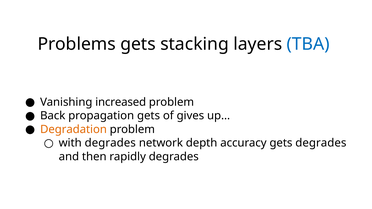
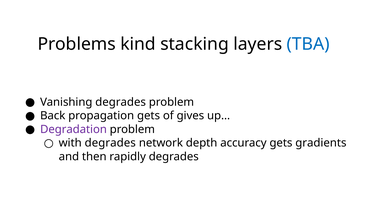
Problems gets: gets -> kind
Vanishing increased: increased -> degrades
Degradation colour: orange -> purple
gets degrades: degrades -> gradients
